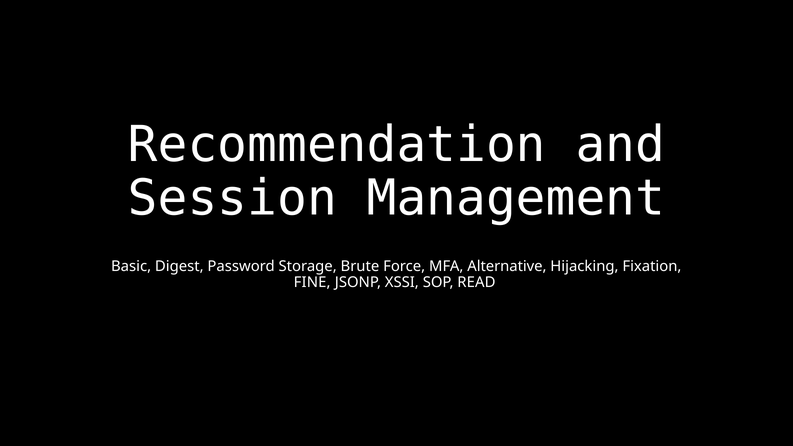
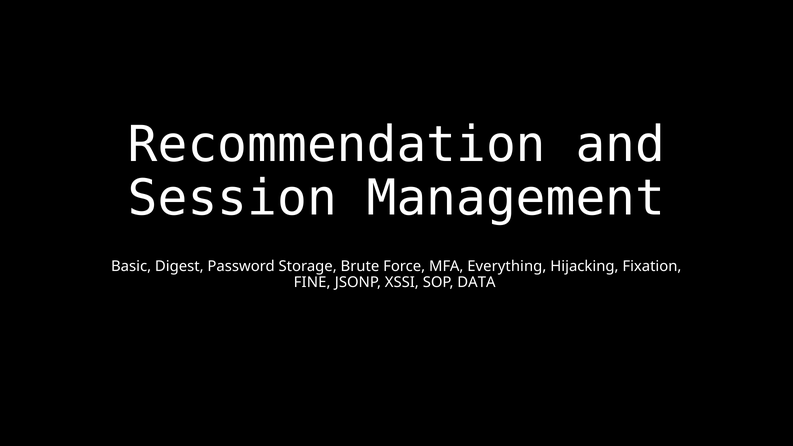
Alternative: Alternative -> Everything
READ: READ -> DATA
